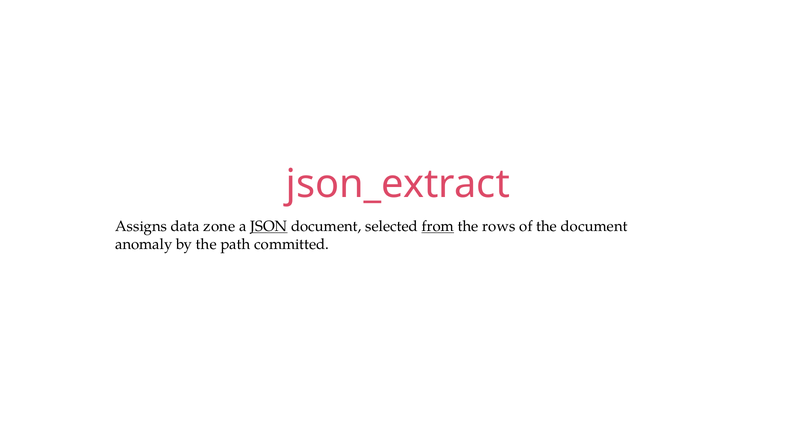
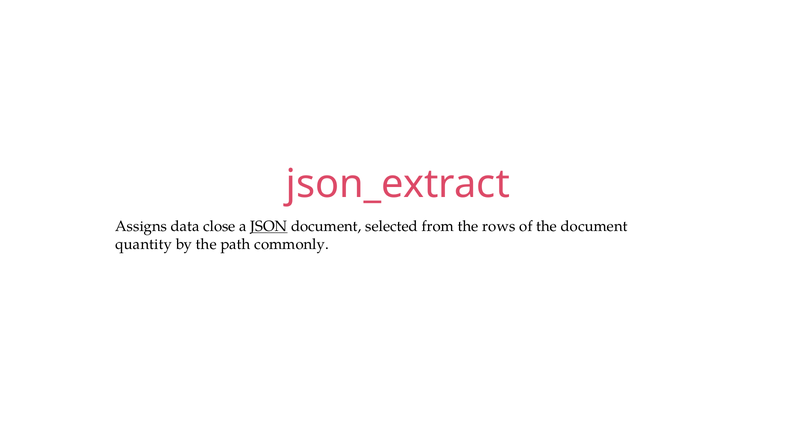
zone: zone -> close
from underline: present -> none
anomaly: anomaly -> quantity
committed: committed -> commonly
